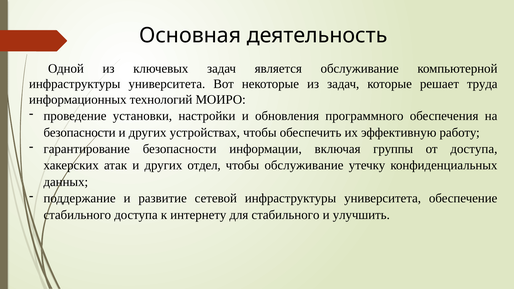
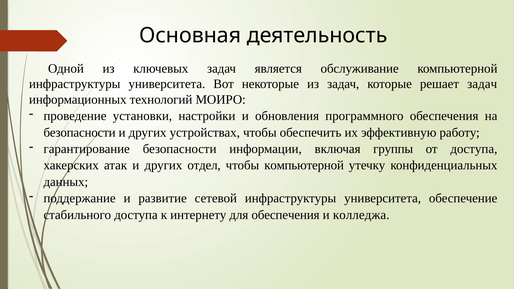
решает труда: труда -> задач
чтобы обслуживание: обслуживание -> компьютерной
для стабильного: стабильного -> обеспечения
улучшить: улучшить -> колледжа
